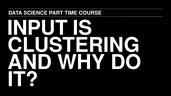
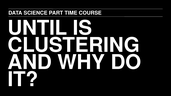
INPUT: INPUT -> UNTIL
